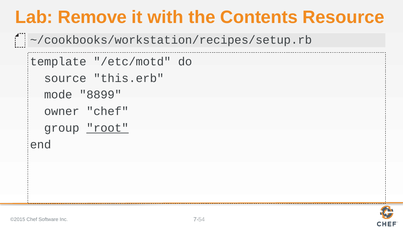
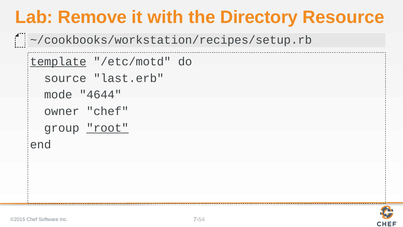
Contents: Contents -> Directory
template underline: none -> present
this.erb: this.erb -> last.erb
8899: 8899 -> 4644
